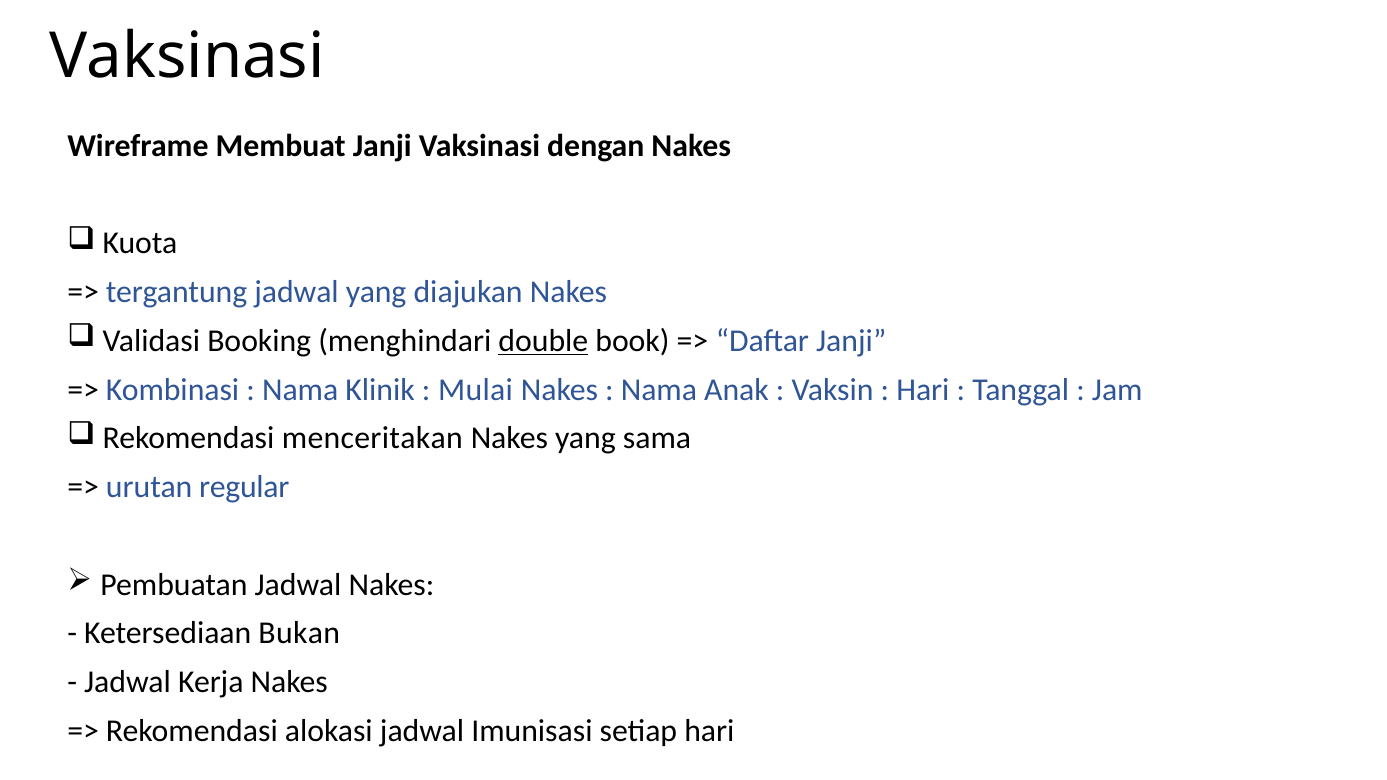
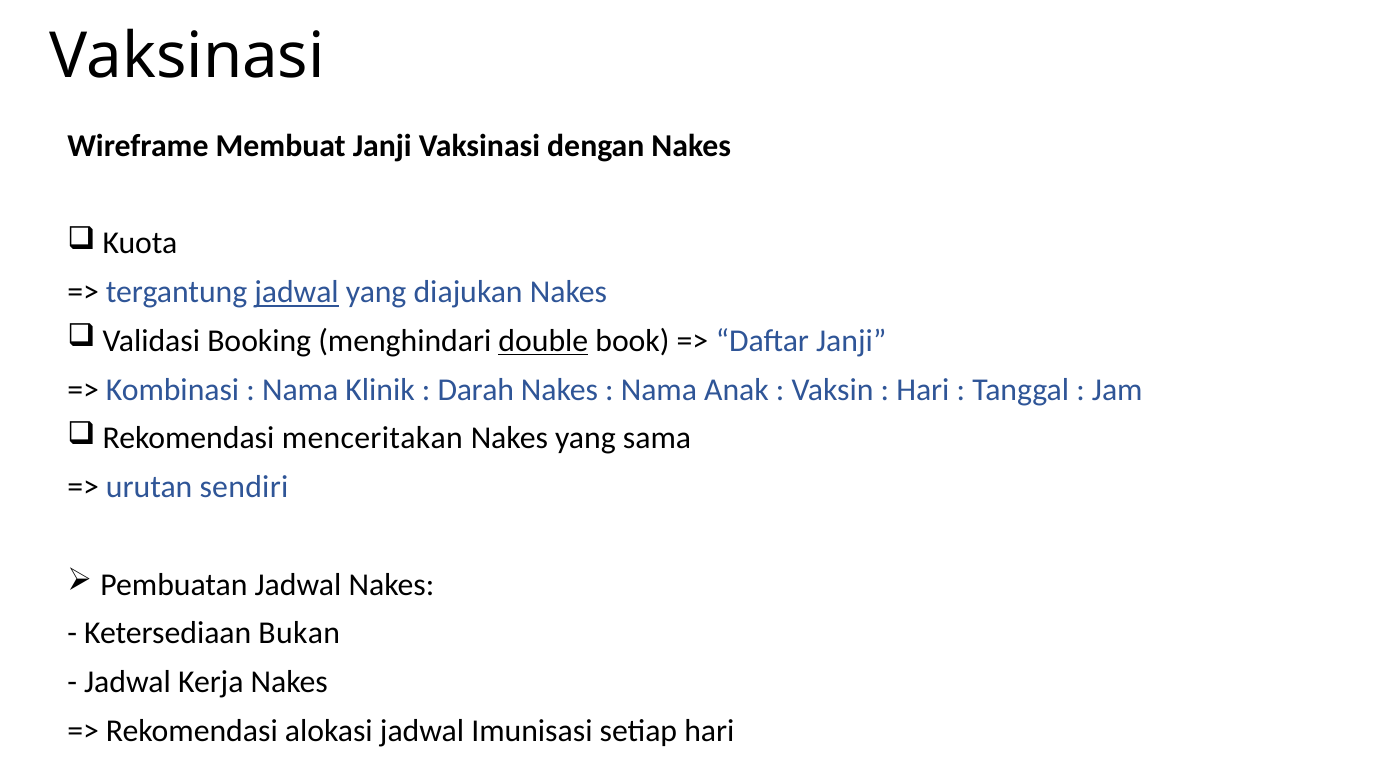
jadwal at (297, 292) underline: none -> present
Mulai: Mulai -> Darah
regular: regular -> sendiri
